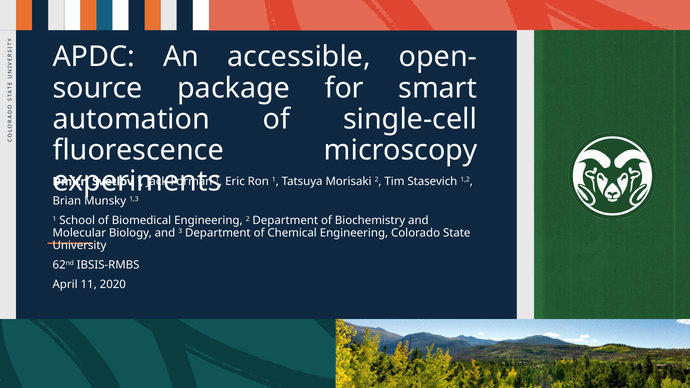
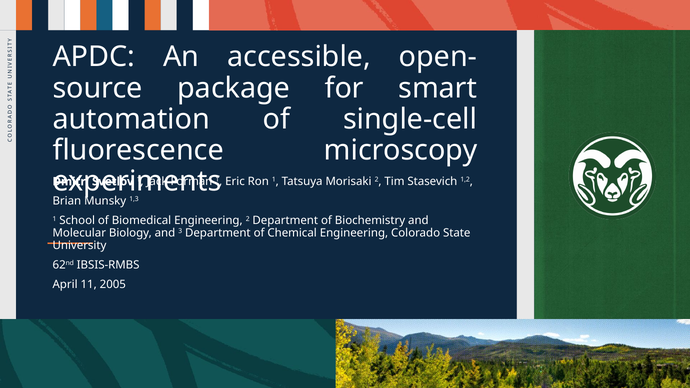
2020: 2020 -> 2005
